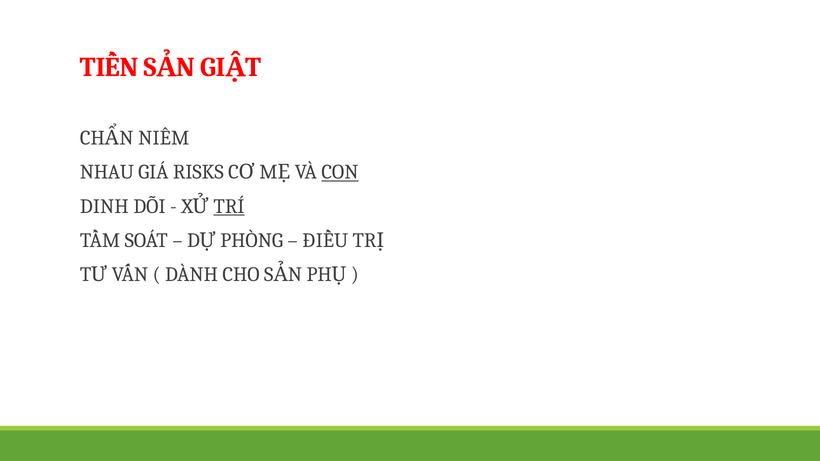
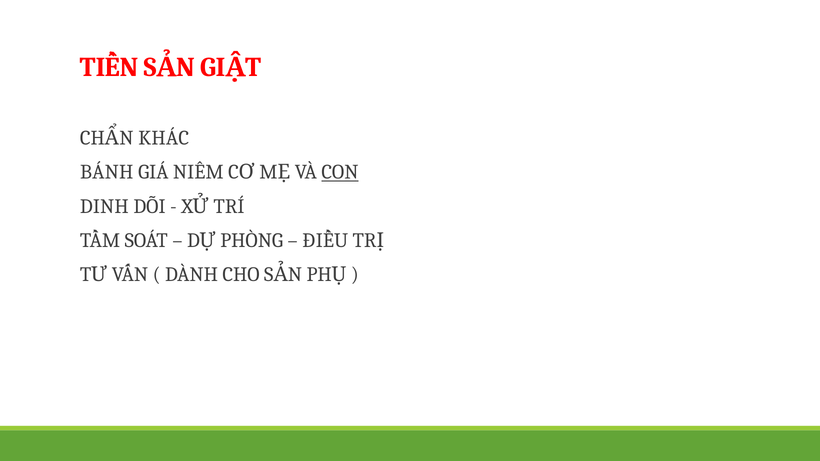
NIÊM: NIÊM -> KHÁC
NHAU: NHAU -> BÁNH
RISKS: RISKS -> NIÊM
TRÍ underline: present -> none
